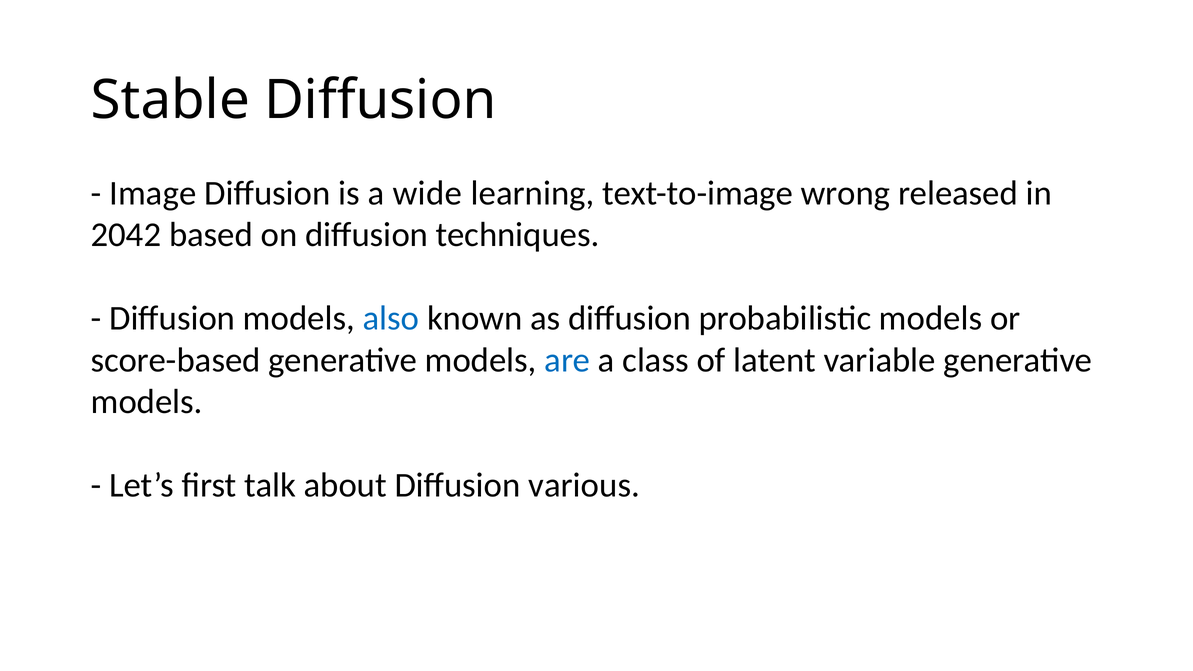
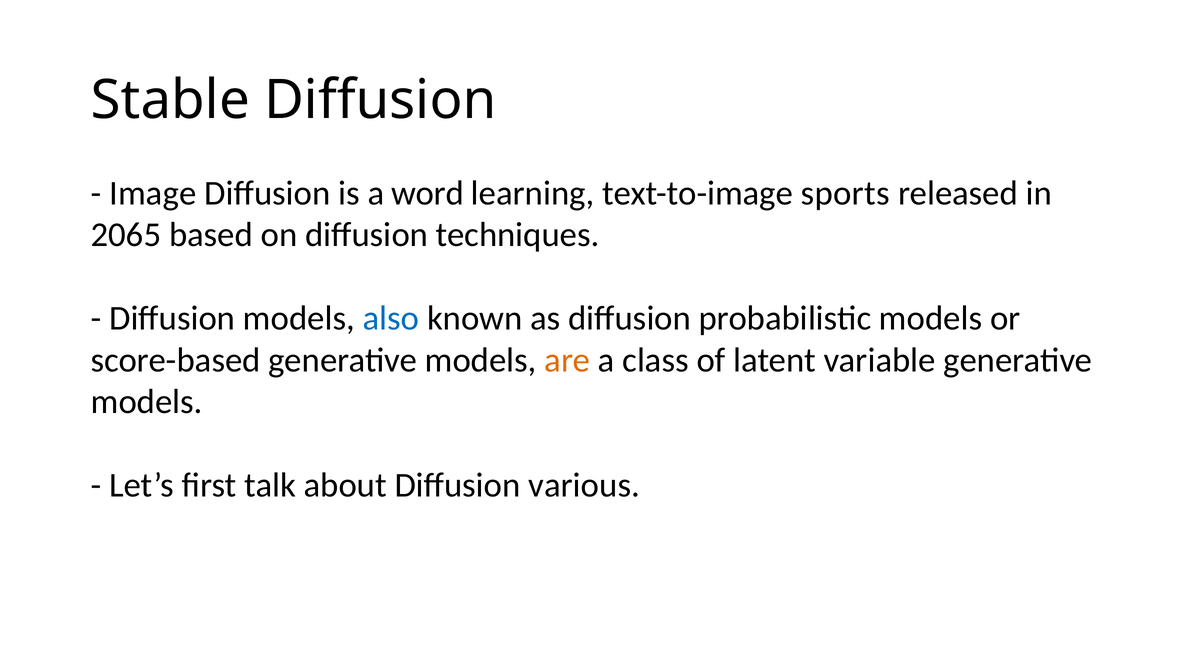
wide: wide -> word
wrong: wrong -> sports
2042: 2042 -> 2065
are colour: blue -> orange
